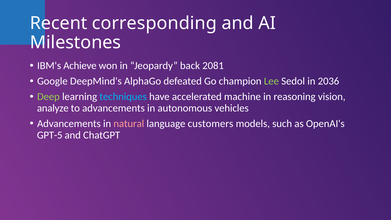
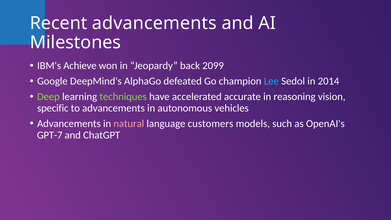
Recent corresponding: corresponding -> advancements
2081: 2081 -> 2099
Lee colour: light green -> light blue
2036: 2036 -> 2014
techniques colour: light blue -> light green
machine: machine -> accurate
analyze: analyze -> specific
GPT-5: GPT-5 -> GPT-7
